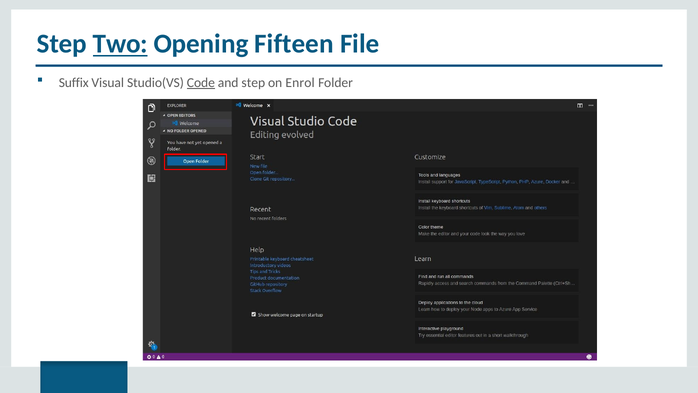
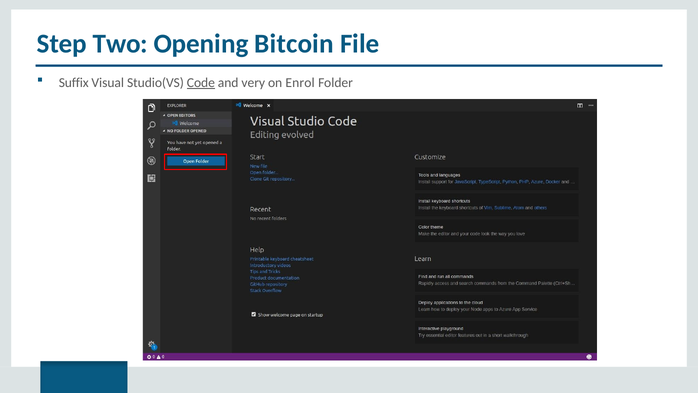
Two underline: present -> none
Fifteen: Fifteen -> Bitcoin
and step: step -> very
